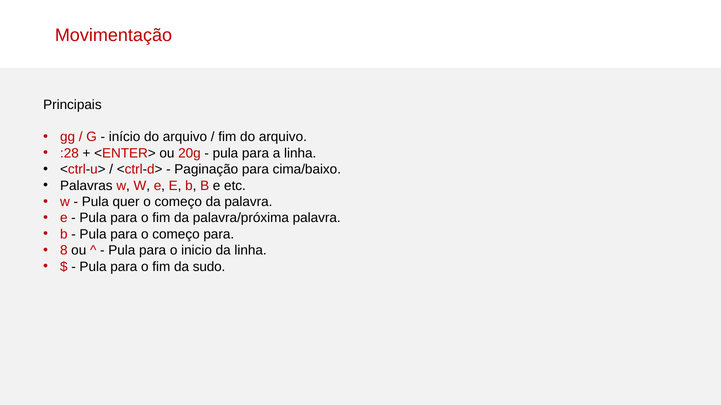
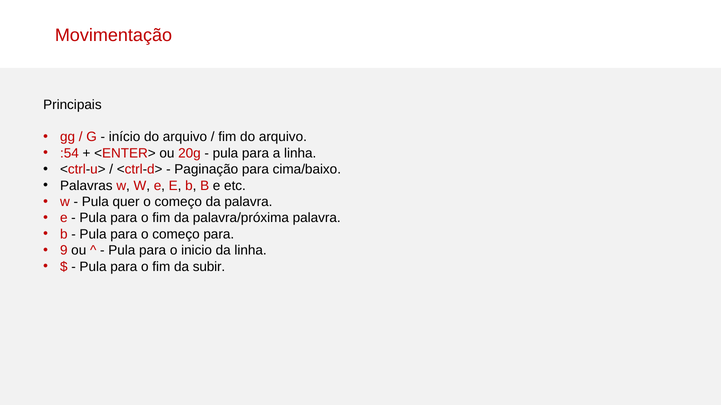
:28: :28 -> :54
8: 8 -> 9
sudo: sudo -> subir
